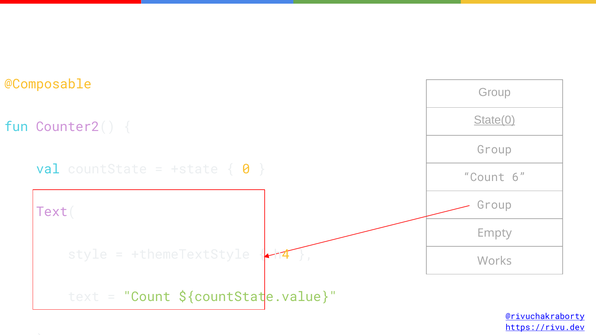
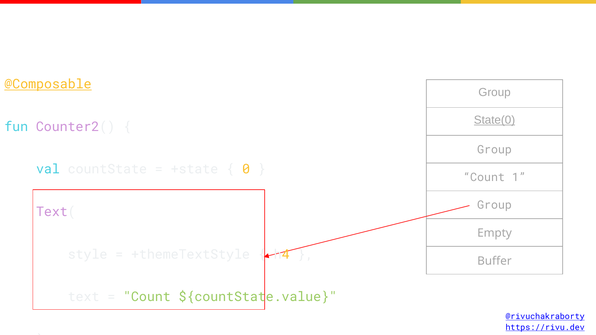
@Composable underline: none -> present
6: 6 -> 1
Works at (494, 261): Works -> Buffer
